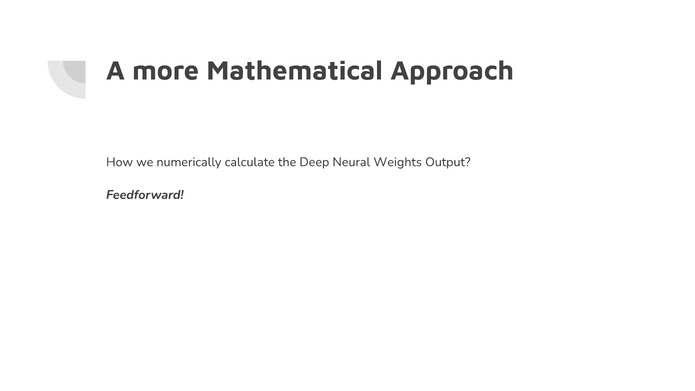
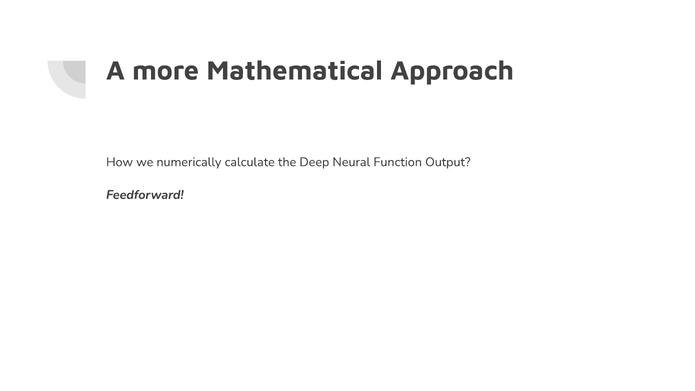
Weights: Weights -> Function
